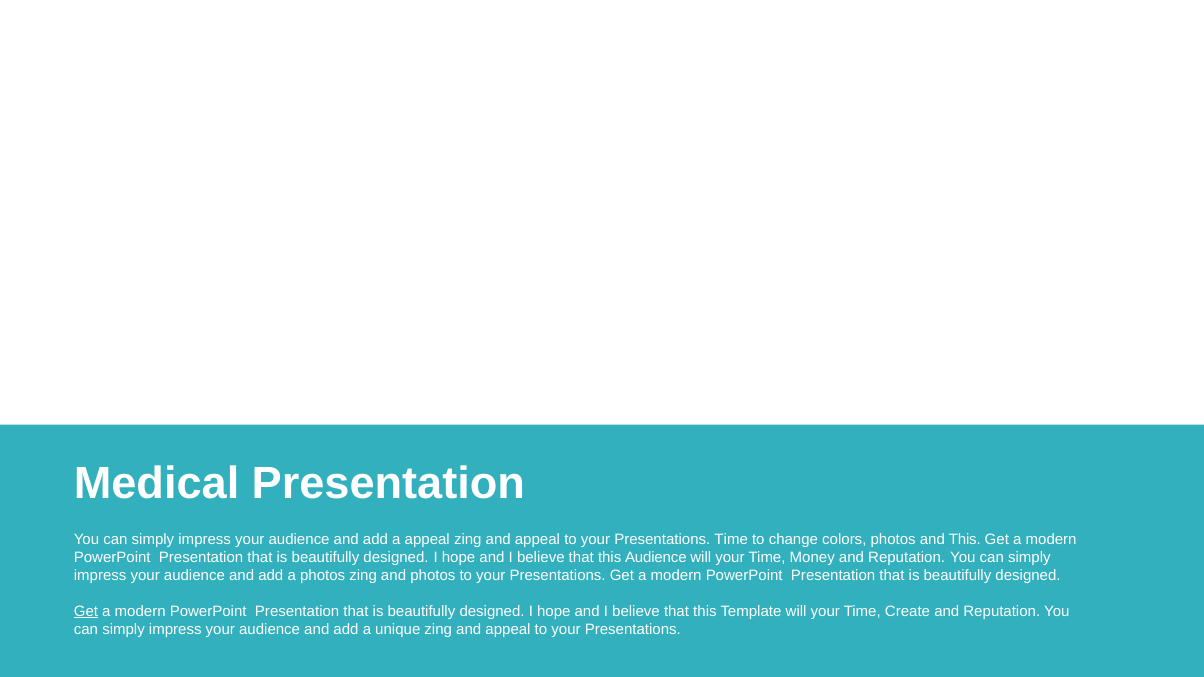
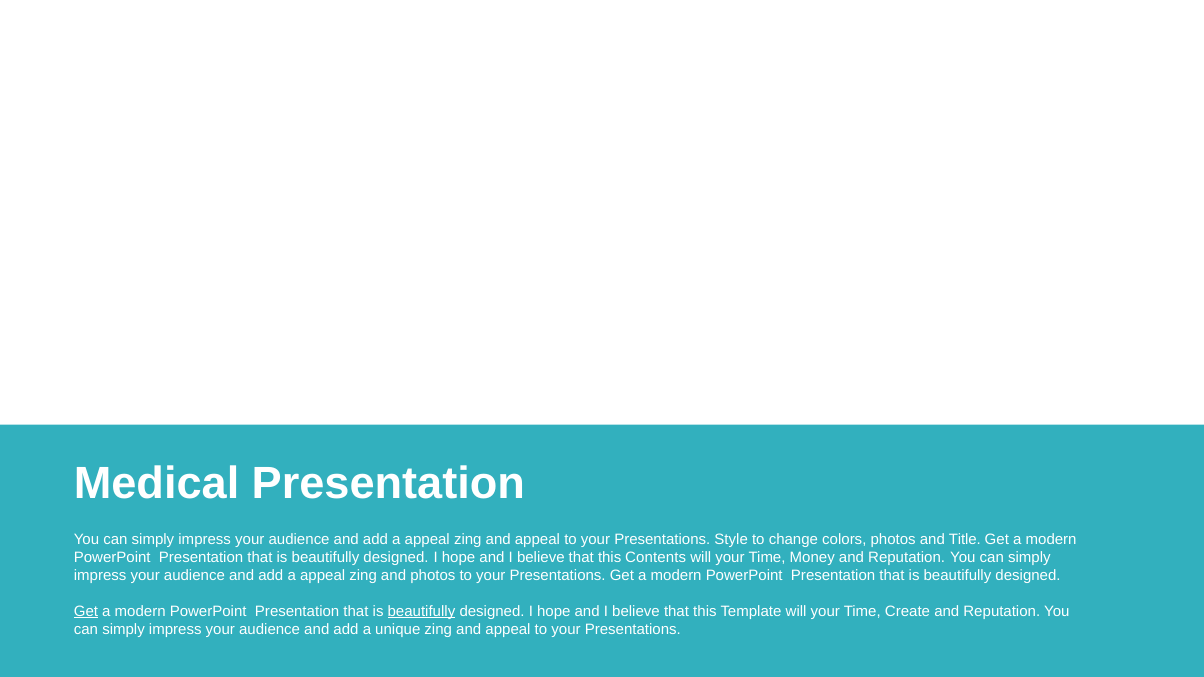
Presentations Time: Time -> Style
and This: This -> Title
this Audience: Audience -> Contents
photos at (323, 575): photos -> appeal
beautifully at (421, 612) underline: none -> present
